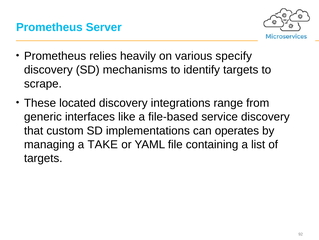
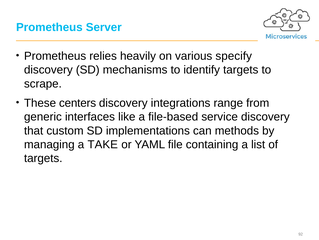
located: located -> centers
operates: operates -> methods
